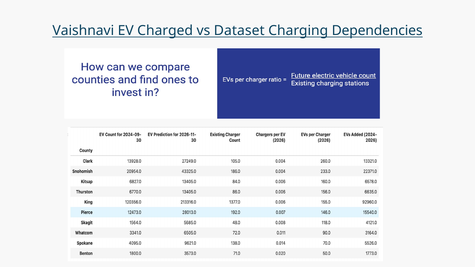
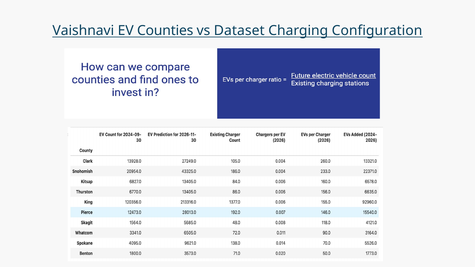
Charged: Charged -> Counties
Dependencies: Dependencies -> Configuration
